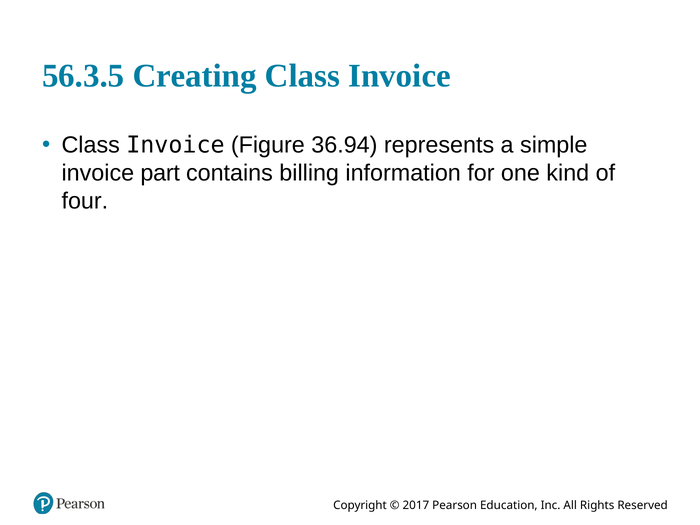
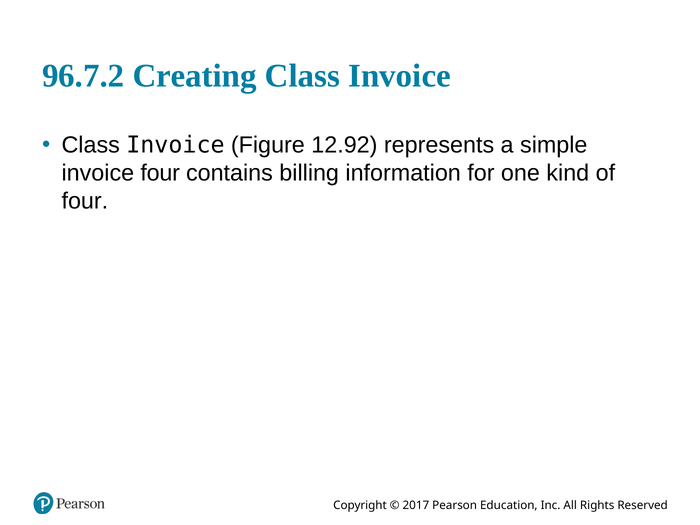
56.3.5: 56.3.5 -> 96.7.2
36.94: 36.94 -> 12.92
invoice part: part -> four
